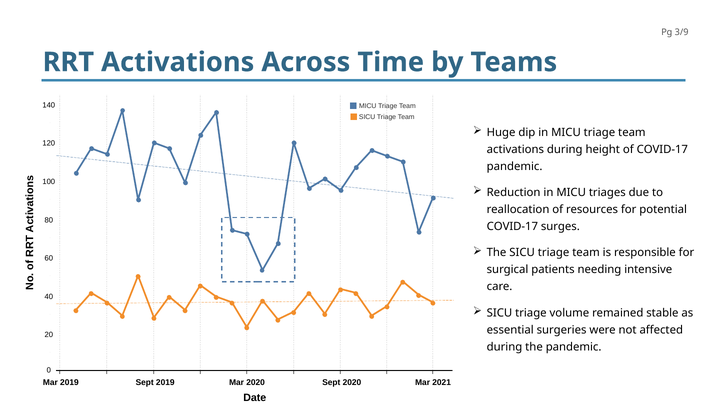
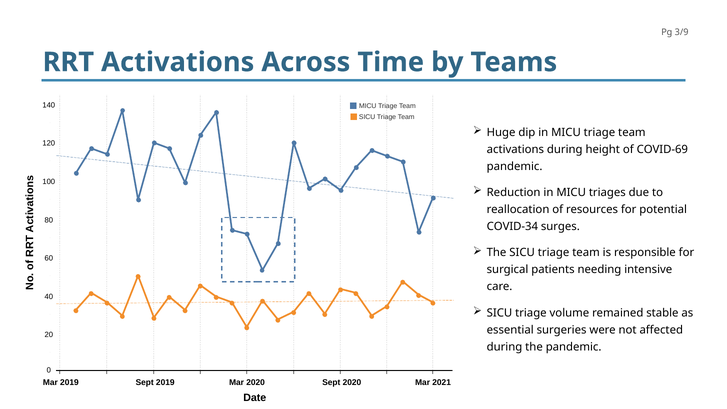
of COVID-17: COVID-17 -> COVID-69
COVID-17 at (512, 227): COVID-17 -> COVID-34
